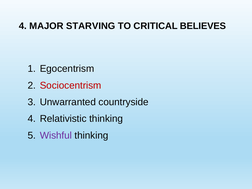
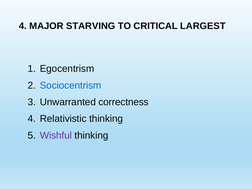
BELIEVES: BELIEVES -> LARGEST
Sociocentrism colour: red -> blue
countryside: countryside -> correctness
